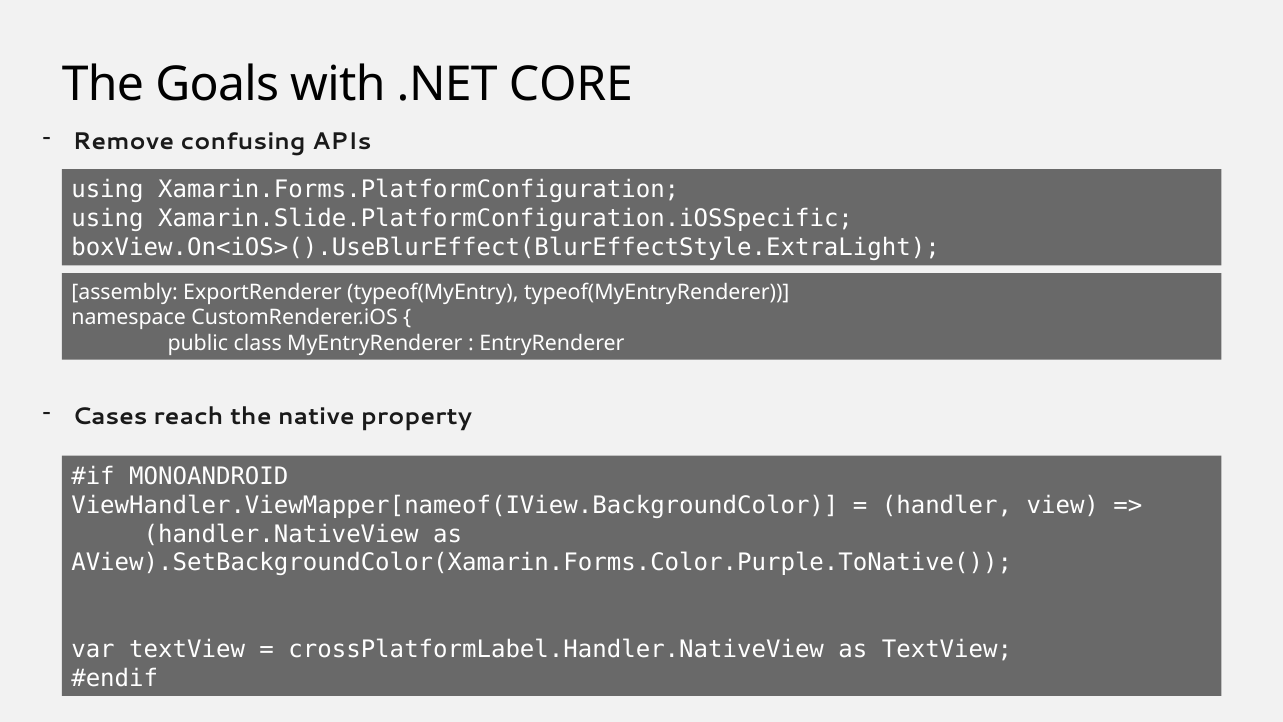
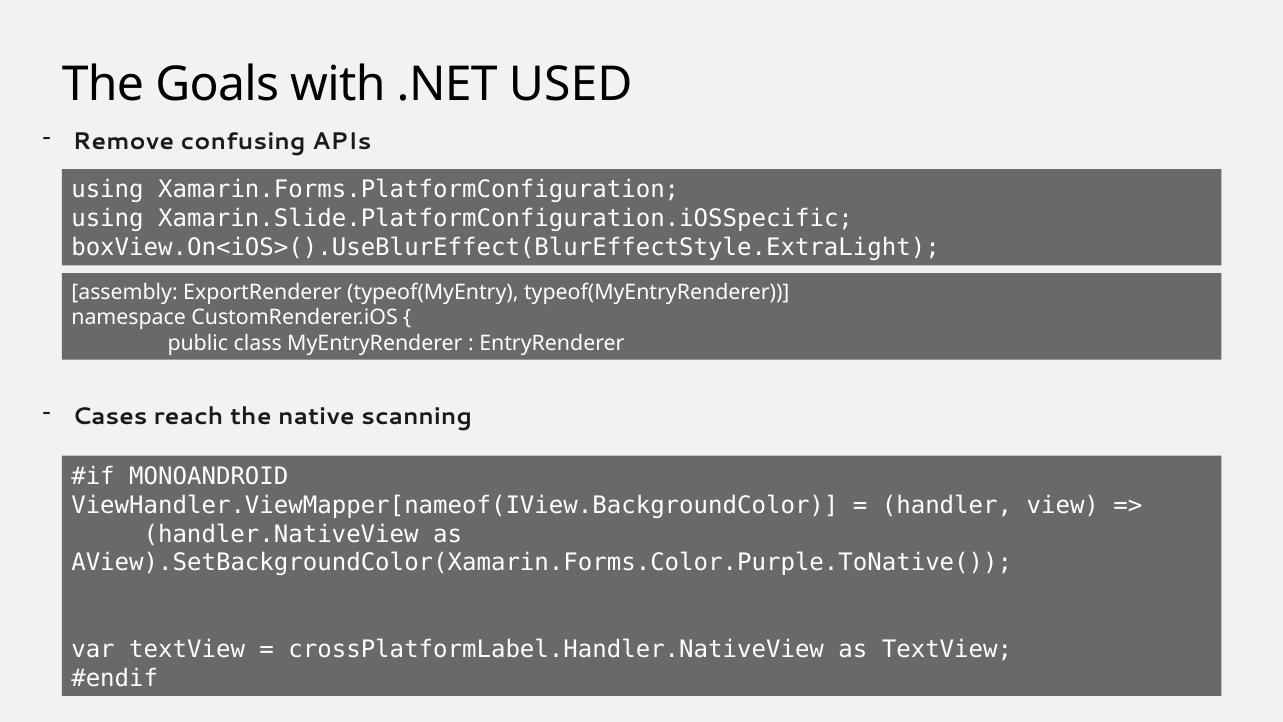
CORE: CORE -> USED
property: property -> scanning
